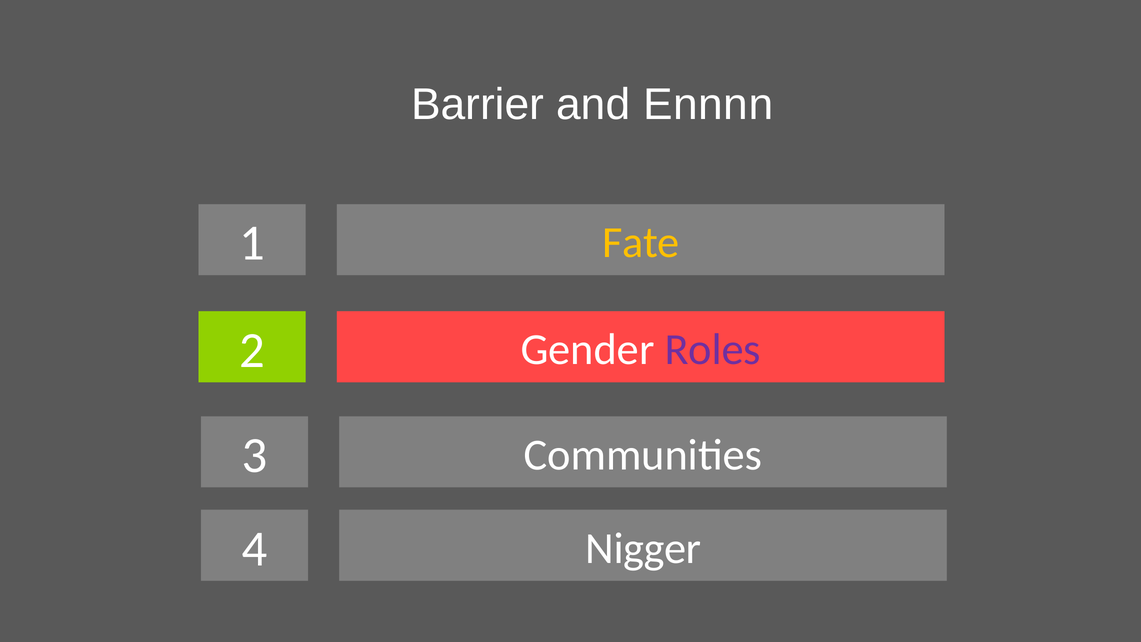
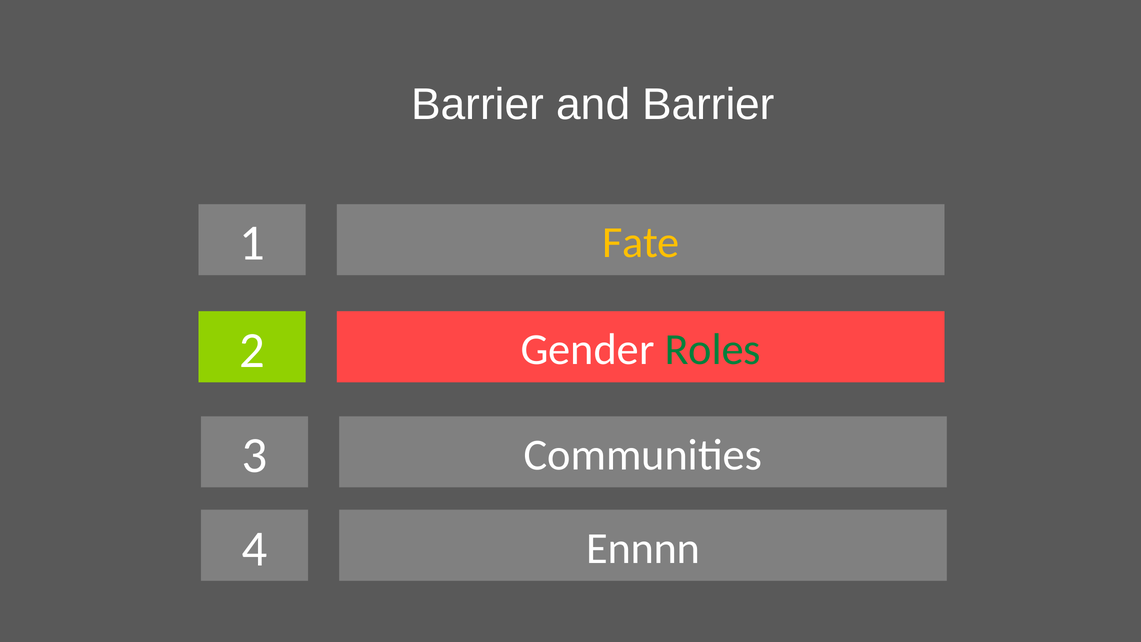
and Ennnn: Ennnn -> Barrier
Roles colour: purple -> green
Nigger: Nigger -> Ennnn
